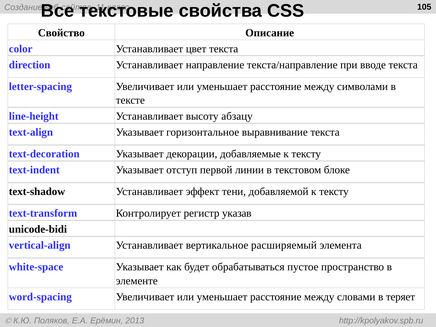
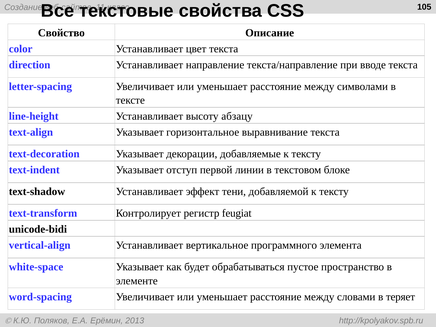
указав: указав -> feugiat
расширяемый: расширяемый -> программного
